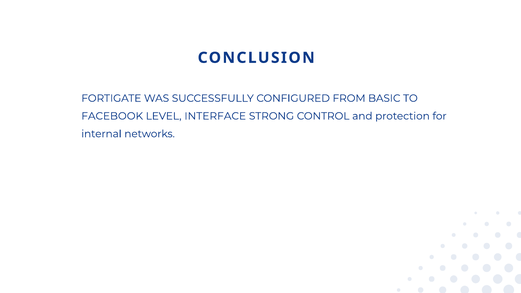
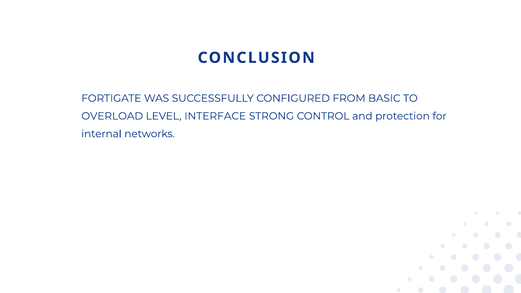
FACEBOOK: FACEBOOK -> OVERLOAD
